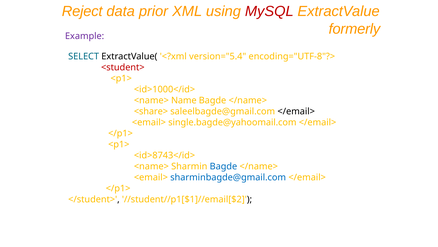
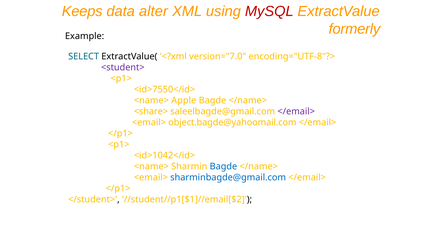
Reject: Reject -> Keeps
prior: prior -> alter
Example colour: purple -> black
version="5.4: version="5.4 -> version="7.0
<student> colour: red -> purple
<id>1000</id>: <id>1000</id> -> <id>7550</id>
Name: Name -> Apple
</email> at (296, 111) colour: black -> purple
single.bagde@yahoomail.com: single.bagde@yahoomail.com -> object.bagde@yahoomail.com
<id>8743</id>: <id>8743</id> -> <id>1042</id>
